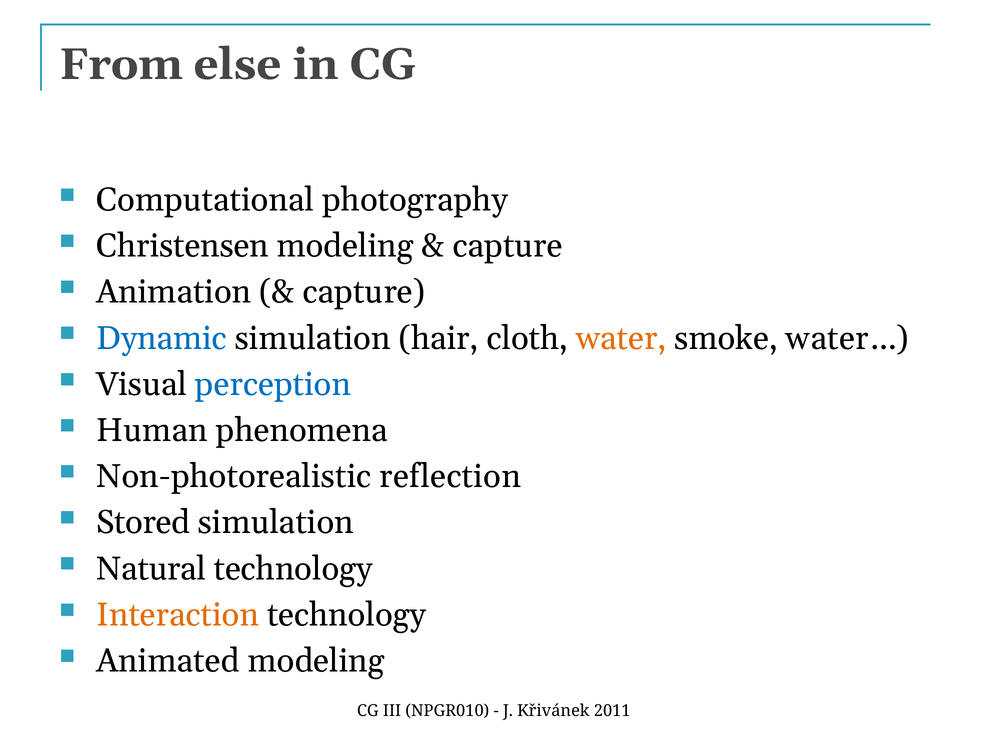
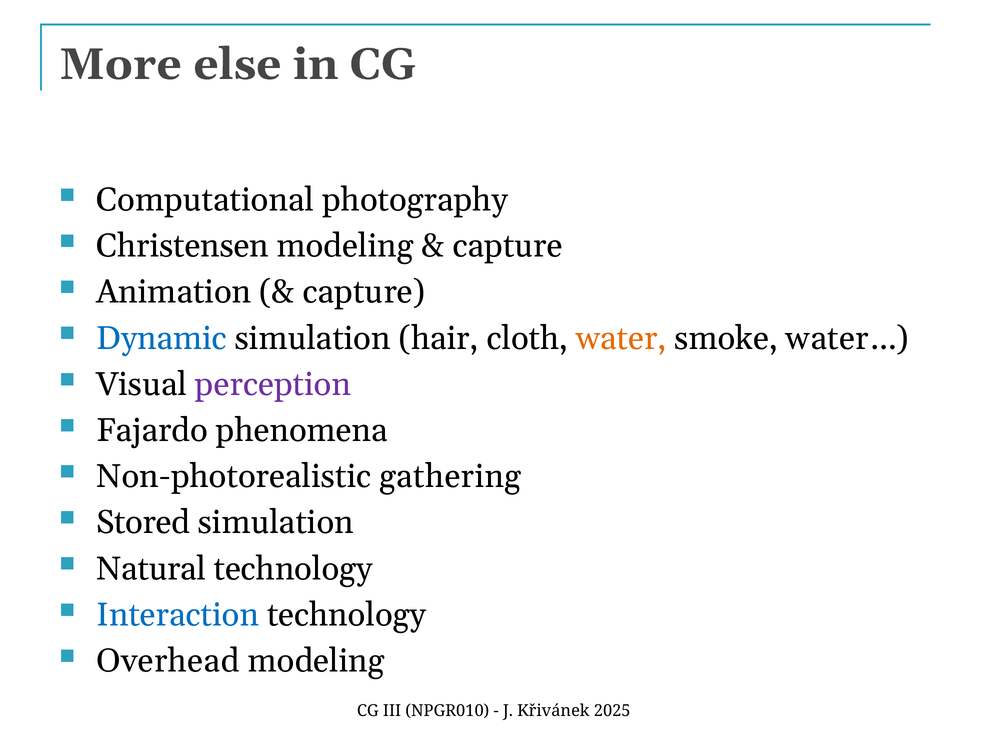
From: From -> More
perception colour: blue -> purple
Human: Human -> Fajardo
reflection: reflection -> gathering
Interaction colour: orange -> blue
Animated: Animated -> Overhead
2011: 2011 -> 2025
